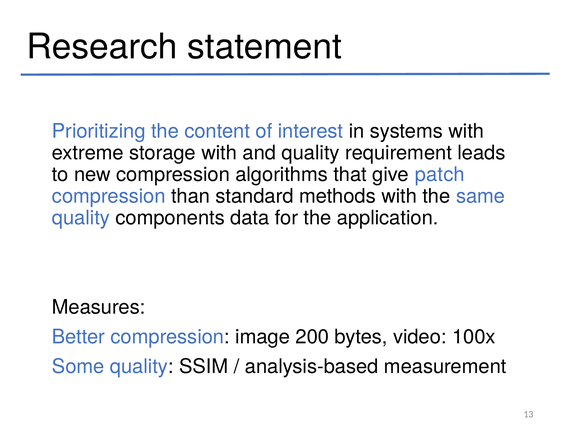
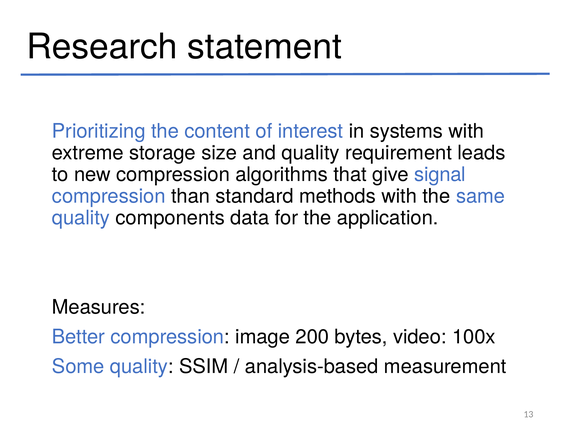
storage with: with -> size
patch: patch -> signal
